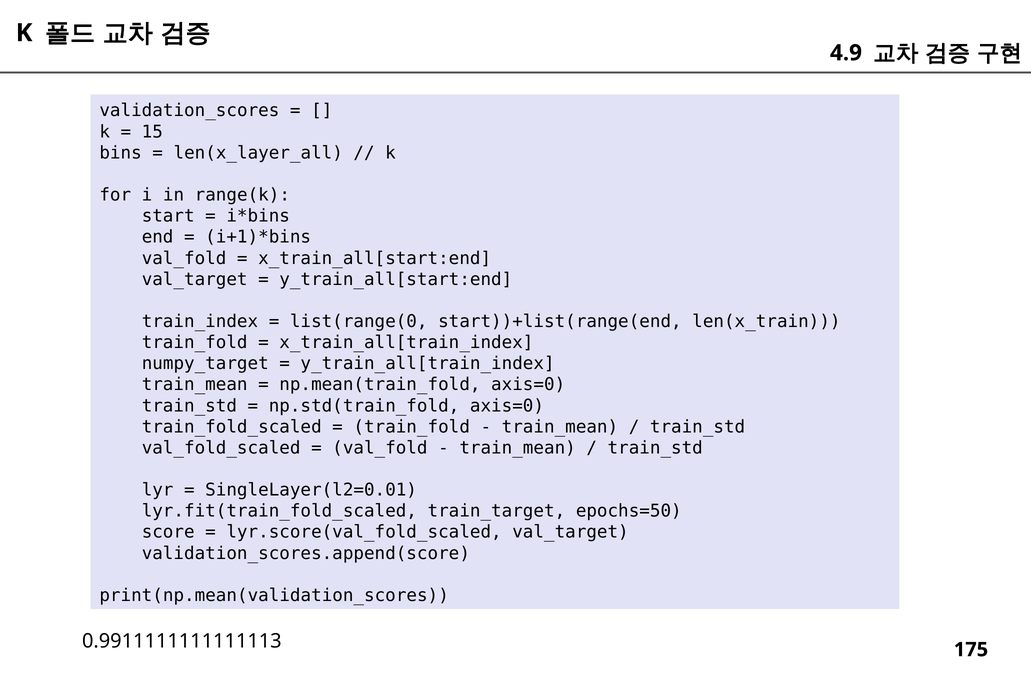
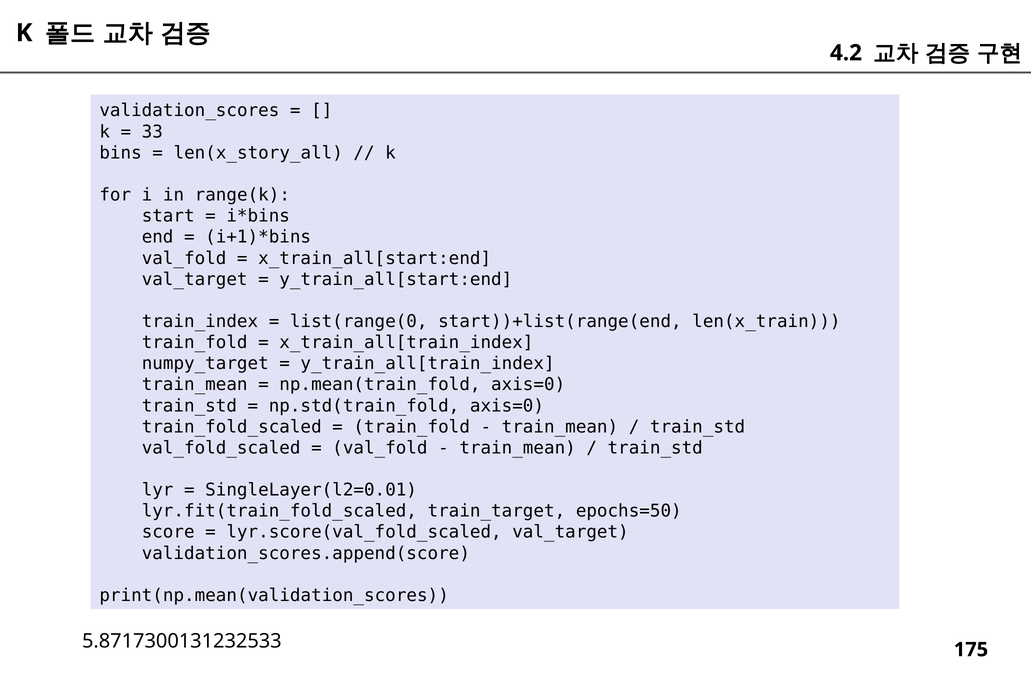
4.9: 4.9 -> 4.2
15: 15 -> 33
len(x_layer_all: len(x_layer_all -> len(x_story_all
0.9911111111111113: 0.9911111111111113 -> 5.8717300131232533
